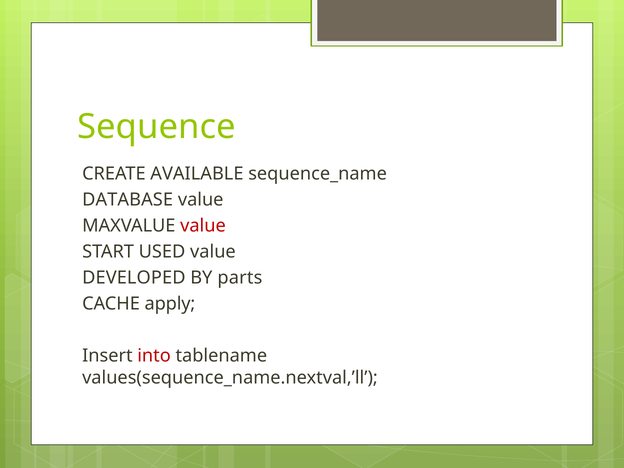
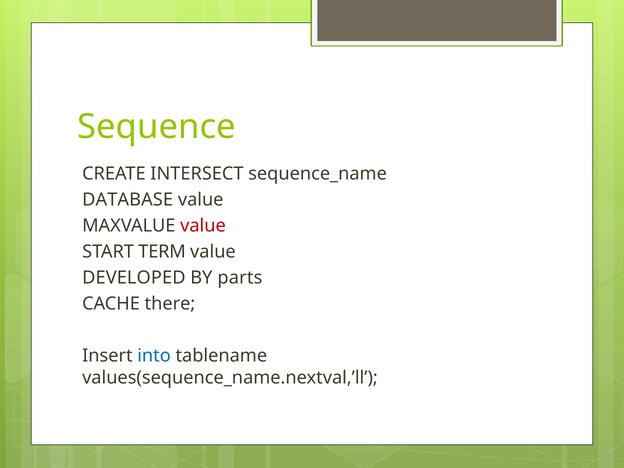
AVAILABLE: AVAILABLE -> INTERSECT
USED: USED -> TERM
apply: apply -> there
into colour: red -> blue
